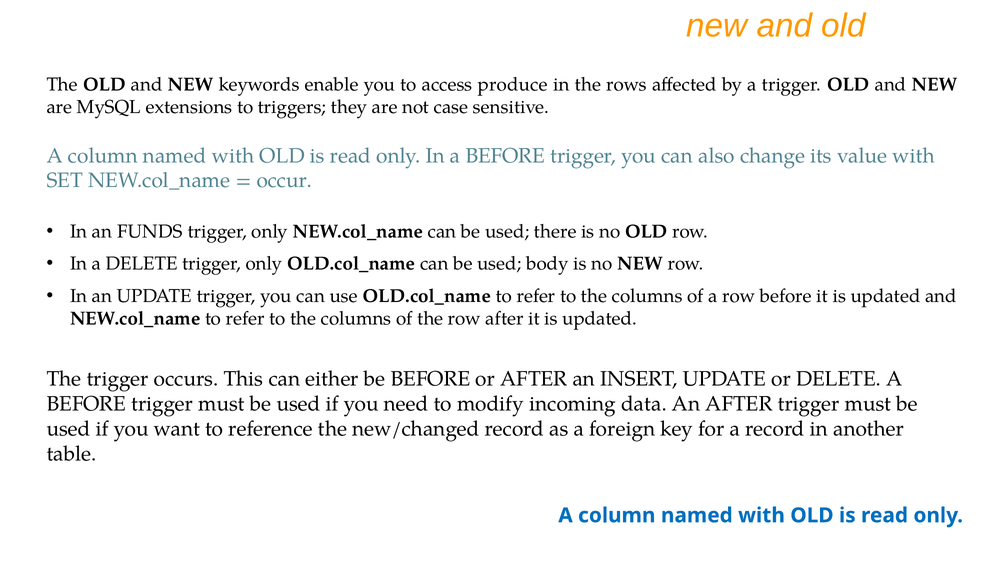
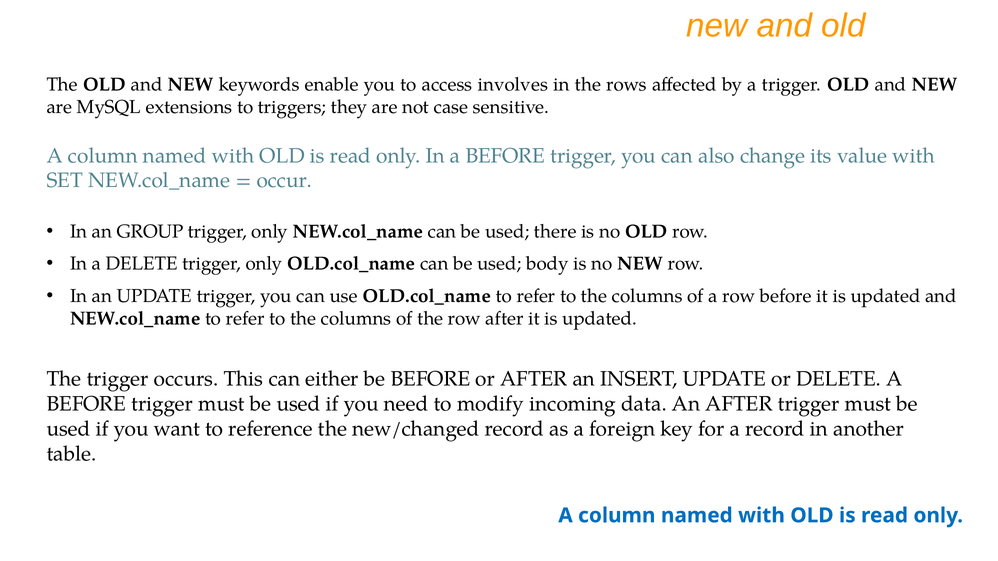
produce: produce -> involves
FUNDS: FUNDS -> GROUP
